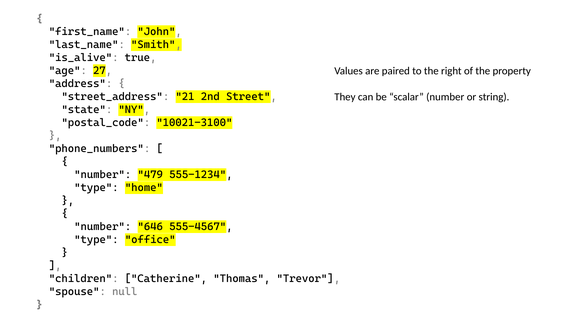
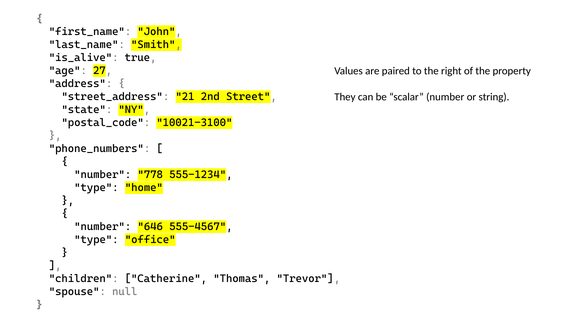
479: 479 -> 778
